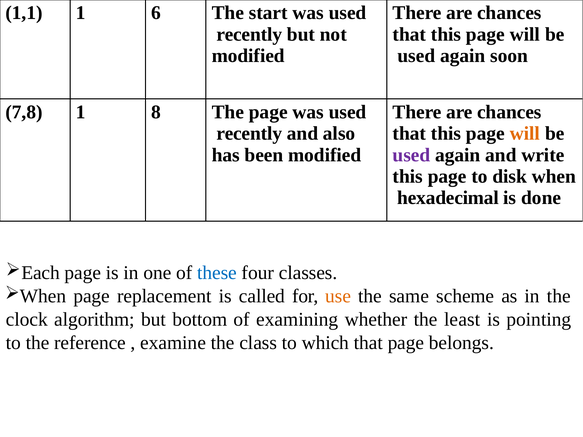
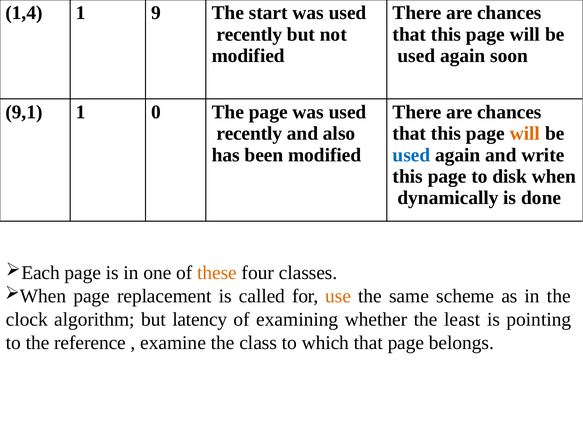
1,1: 1,1 -> 1,4
6: 6 -> 9
7,8: 7,8 -> 9,1
8: 8 -> 0
used at (412, 155) colour: purple -> blue
hexadecimal: hexadecimal -> dynamically
these colour: blue -> orange
bottom: bottom -> latency
